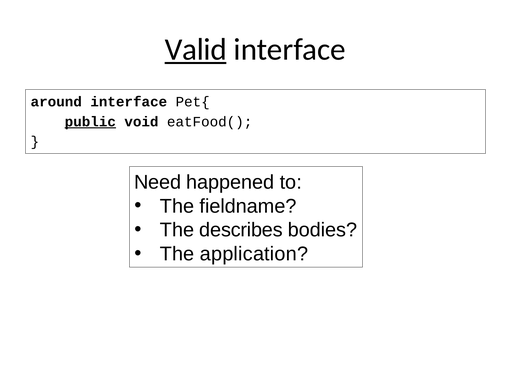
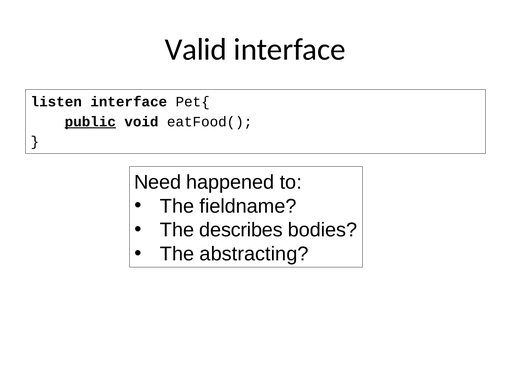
Valid underline: present -> none
around: around -> listen
application: application -> abstracting
